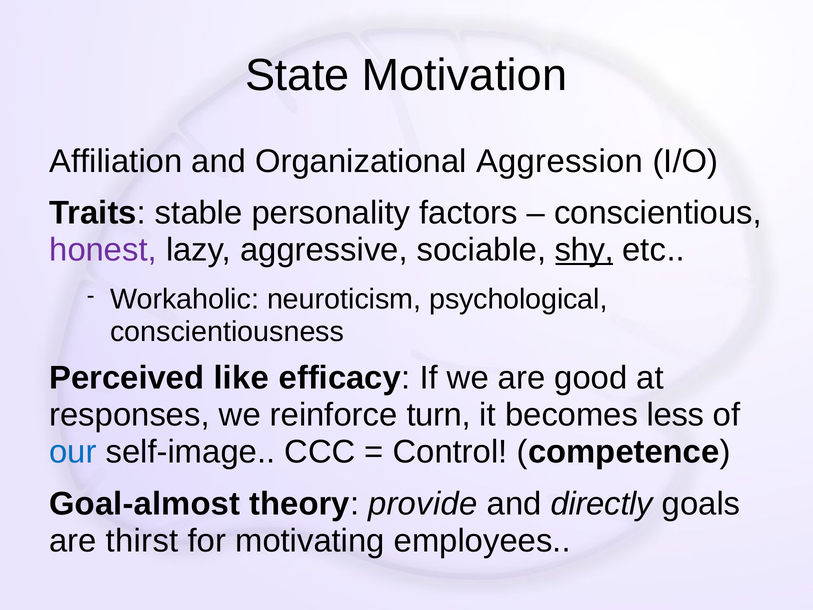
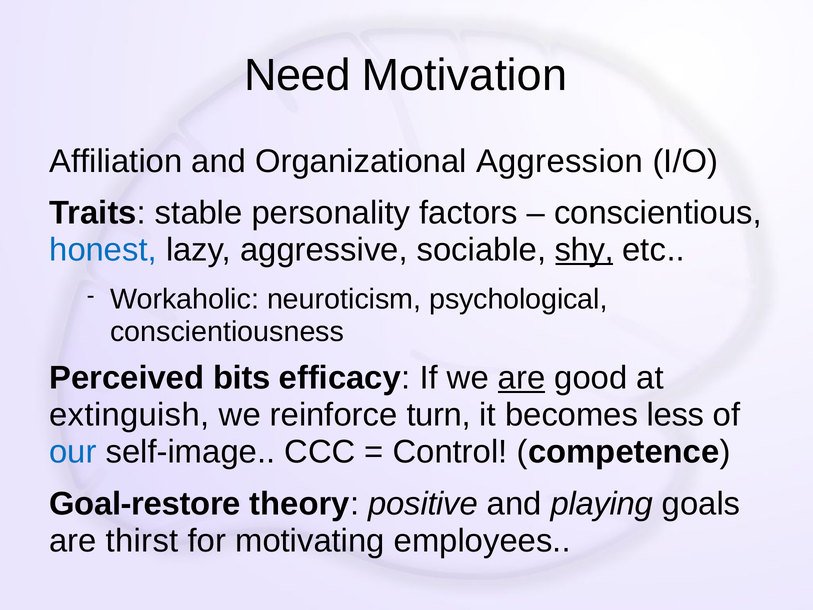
State: State -> Need
honest colour: purple -> blue
like: like -> bits
are at (522, 378) underline: none -> present
responses: responses -> extinguish
Goal-almost: Goal-almost -> Goal-restore
provide: provide -> positive
directly: directly -> playing
